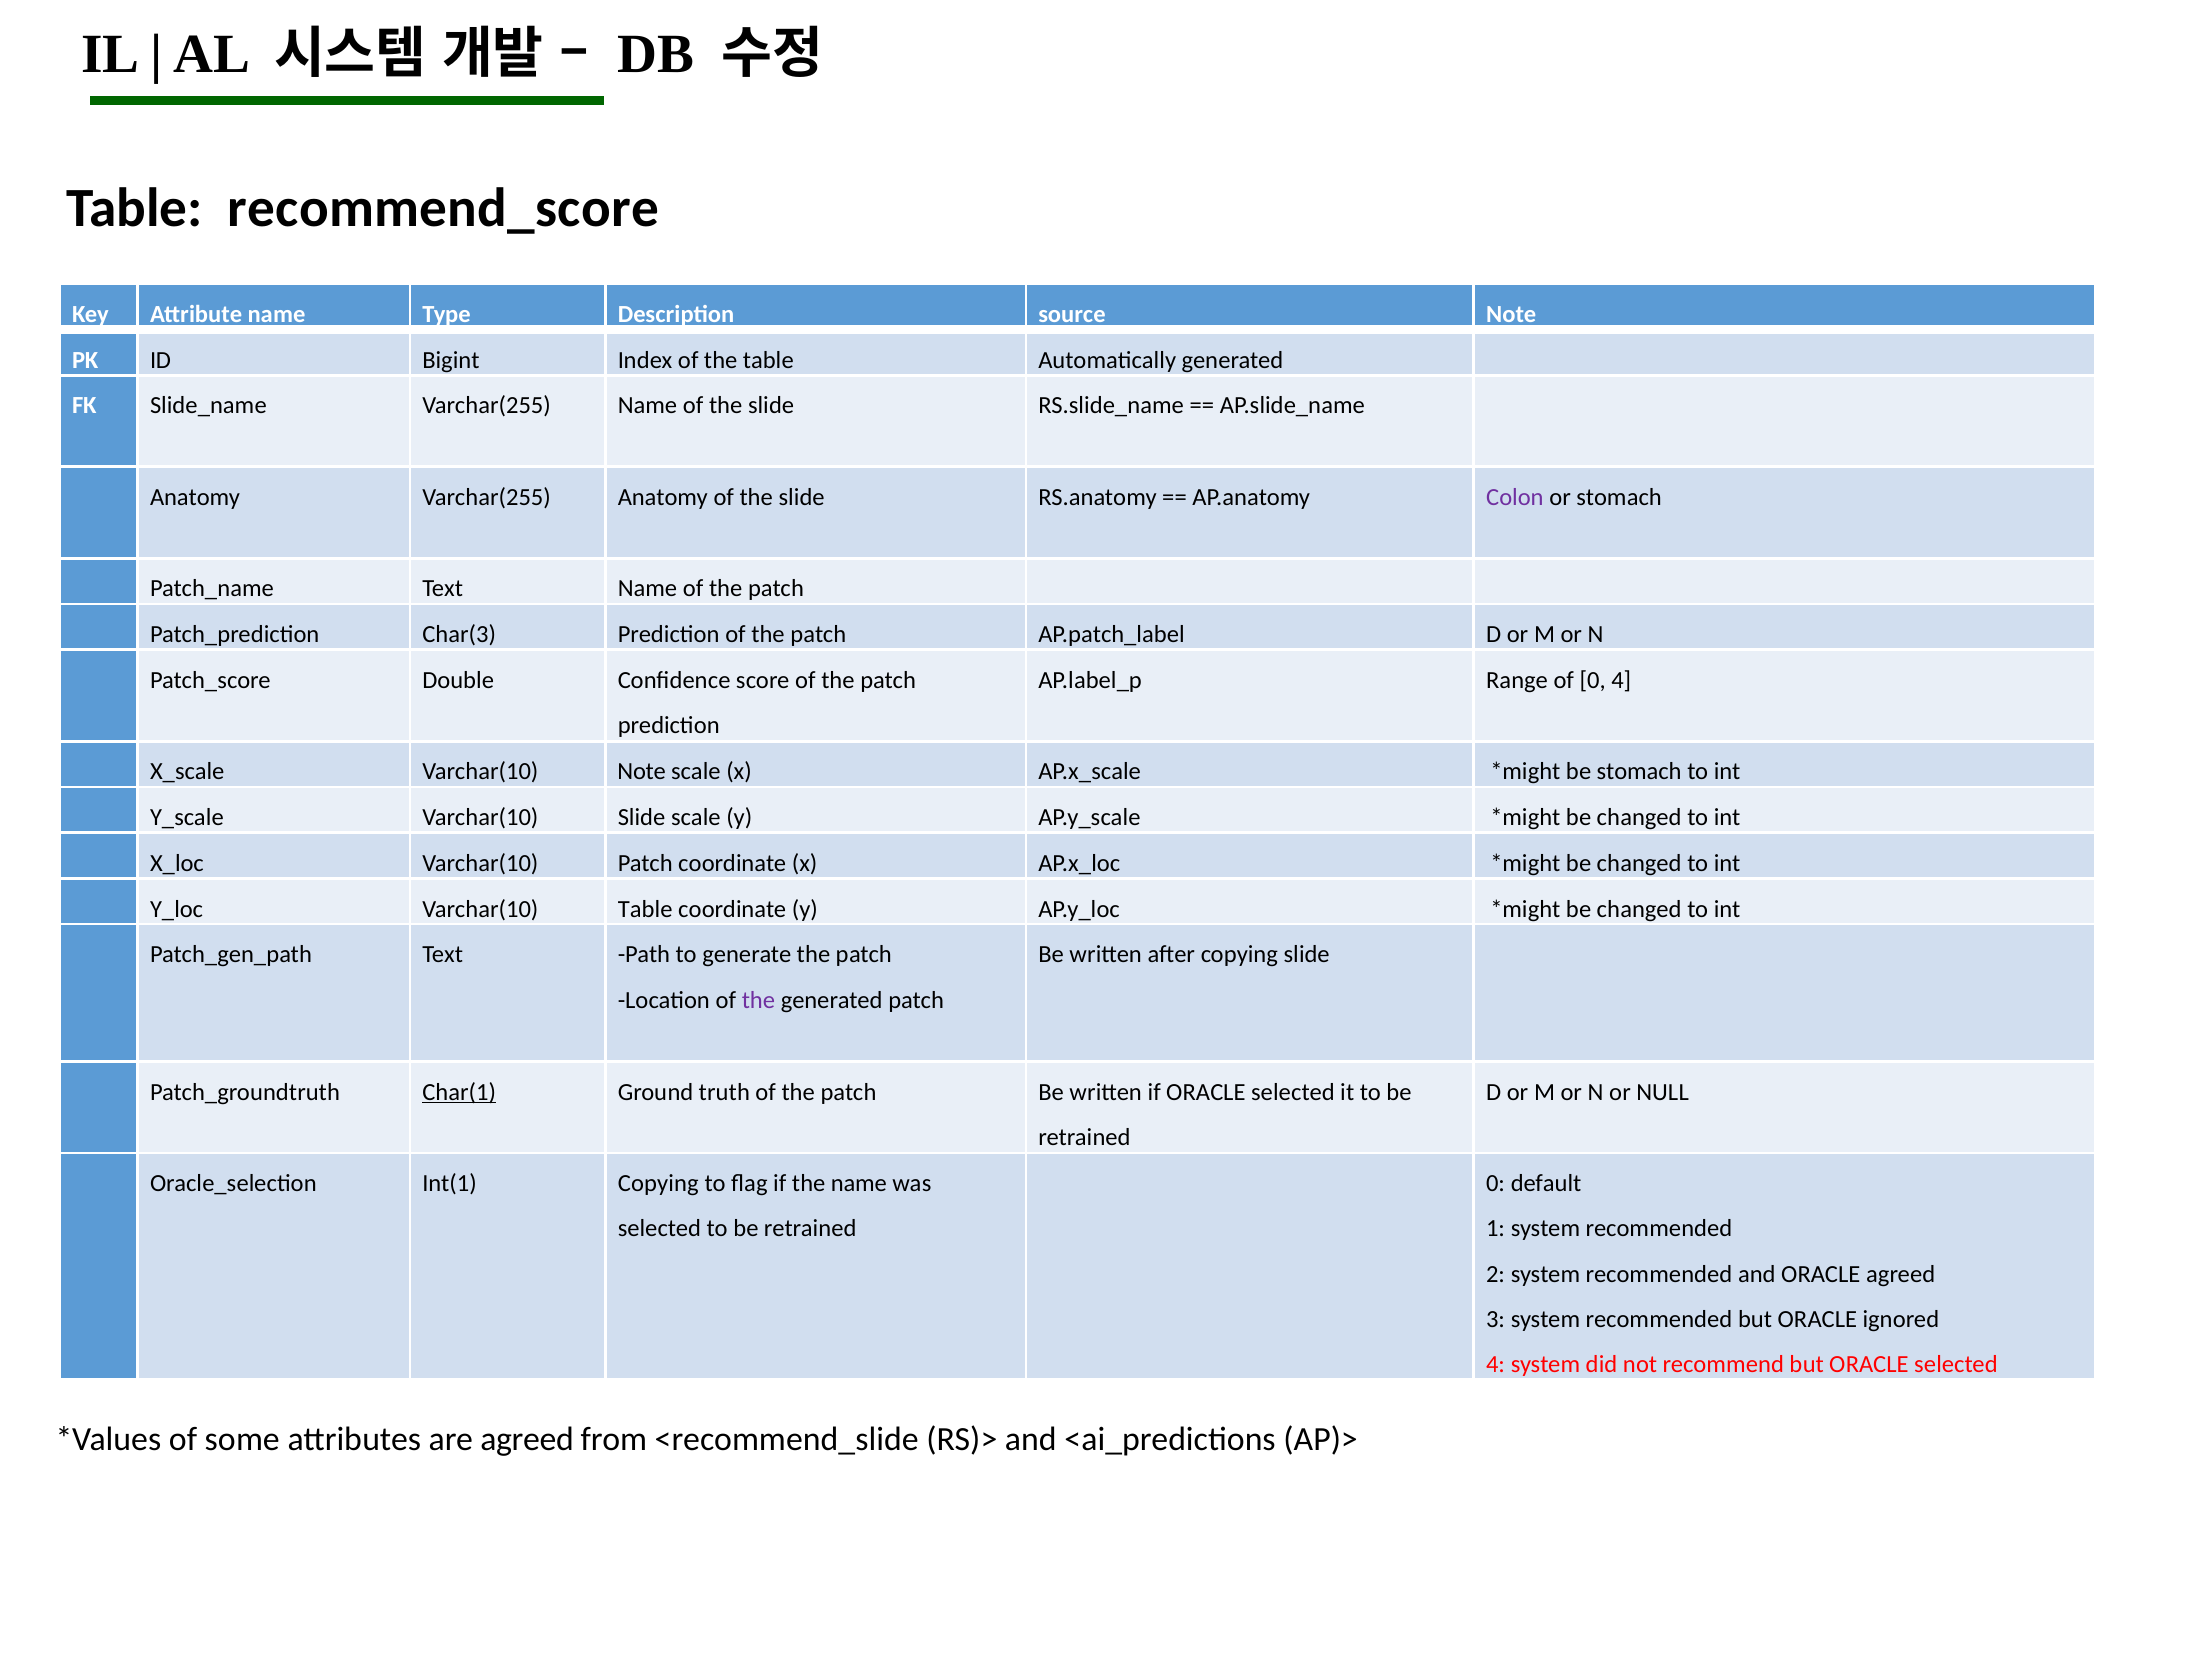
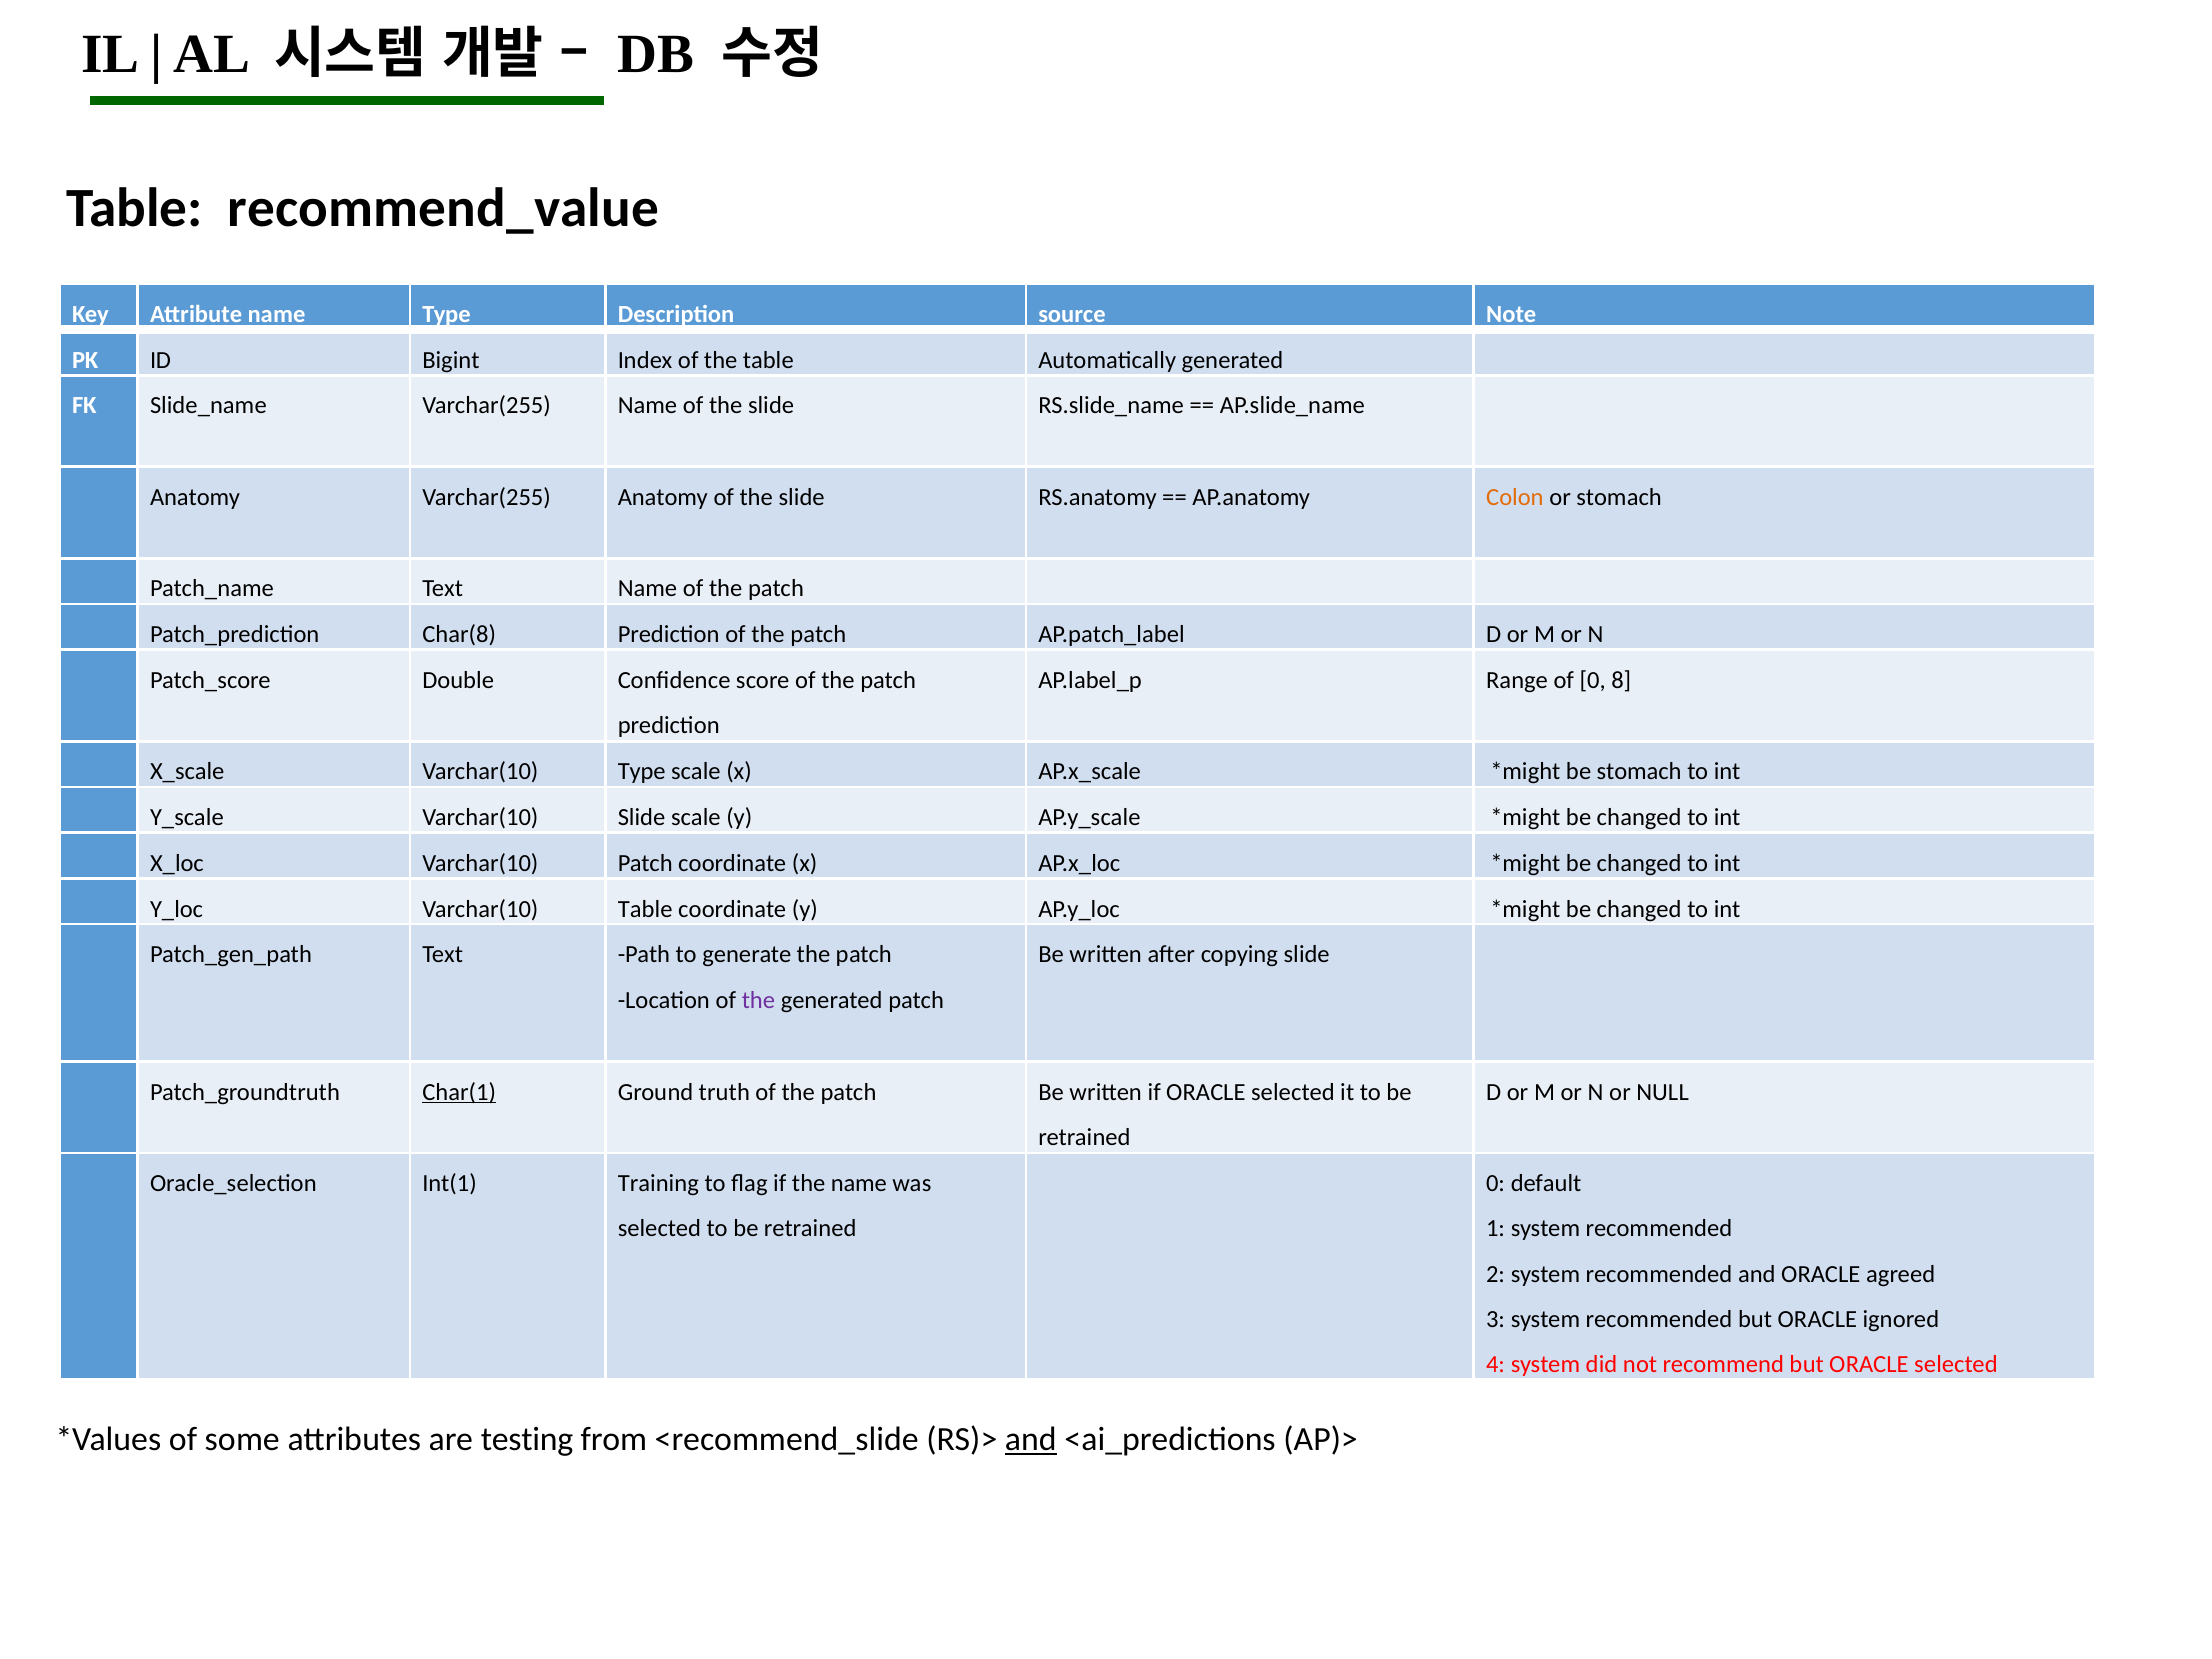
recommend_score: recommend_score -> recommend_value
Colon colour: purple -> orange
Char(3: Char(3 -> Char(8
0 4: 4 -> 8
Varchar(10 Note: Note -> Type
Int(1 Copying: Copying -> Training
are agreed: agreed -> testing
and at (1031, 1439) underline: none -> present
